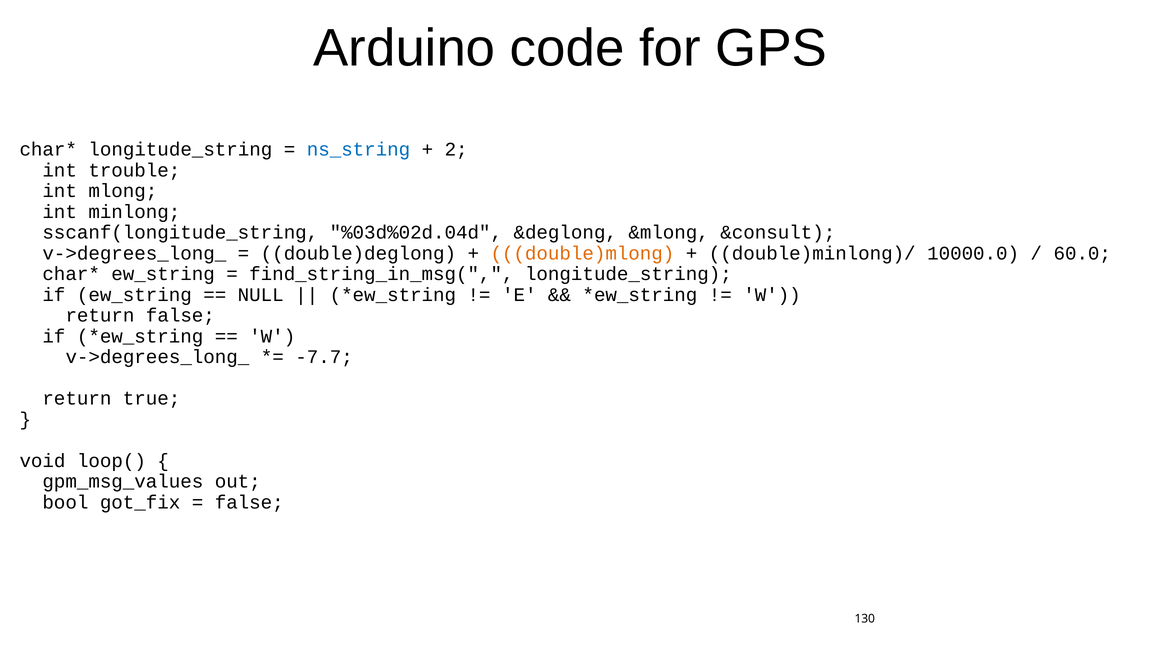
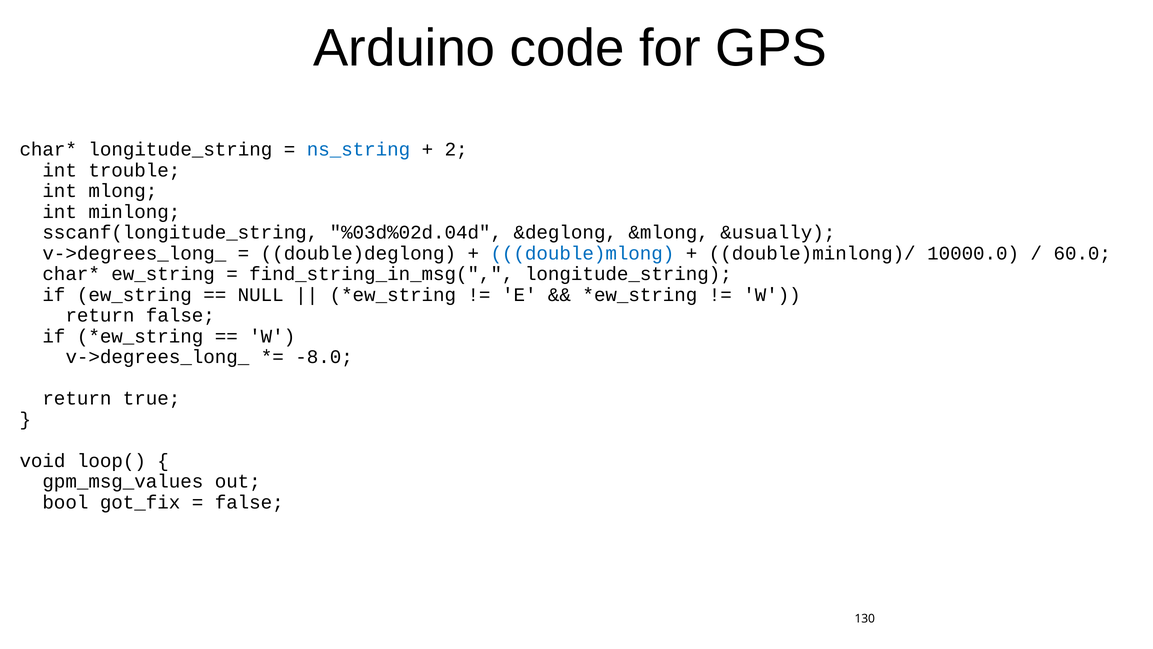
&consult: &consult -> &usually
double)mlong colour: orange -> blue
-7.7: -7.7 -> -8.0
